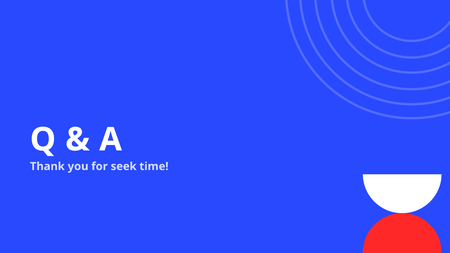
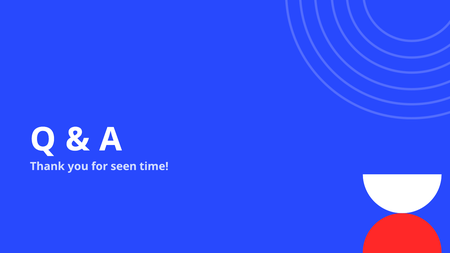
seek: seek -> seen
